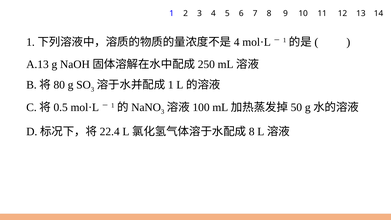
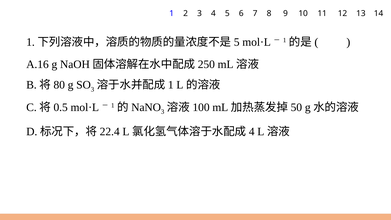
4 at (237, 42): 4 -> 5
A.13: A.13 -> A.16
8 at (252, 132): 8 -> 4
